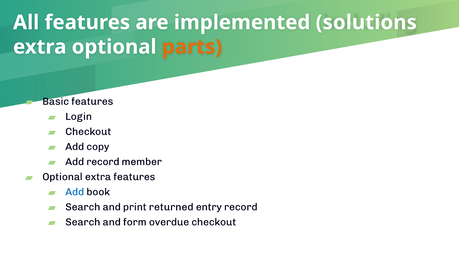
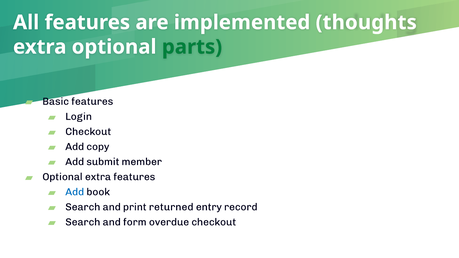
solutions: solutions -> thoughts
parts colour: orange -> green
Add record: record -> submit
